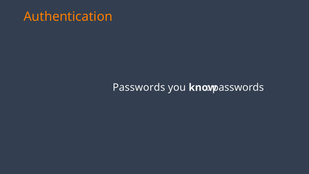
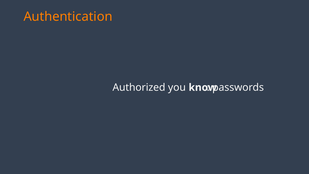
Passwords at (139, 87): Passwords -> Authorized
